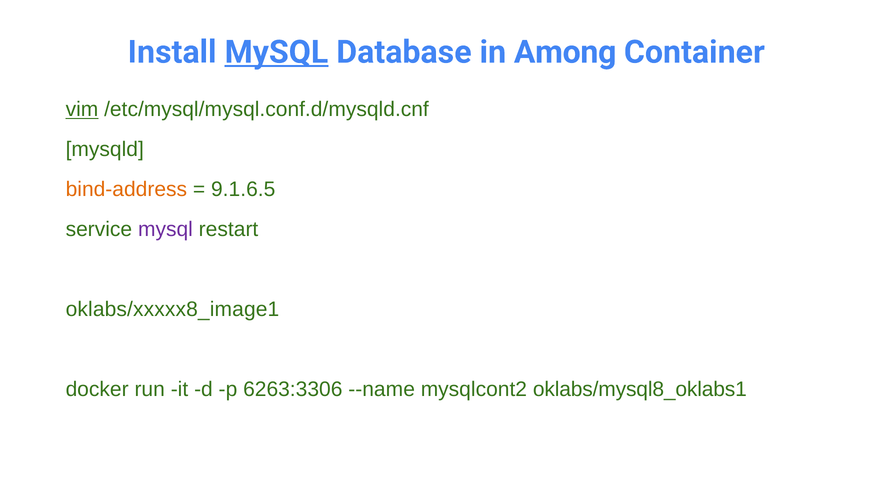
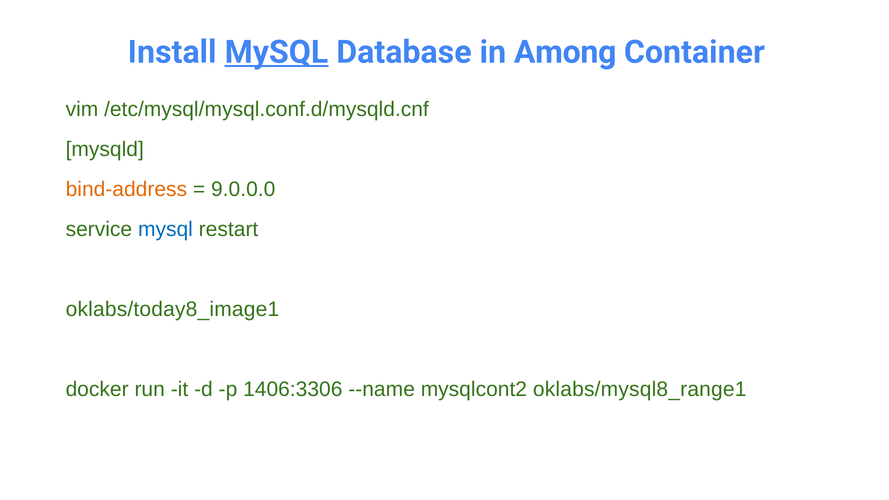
vim underline: present -> none
9.1.6.5: 9.1.6.5 -> 9.0.0.0
mysql at (165, 229) colour: purple -> blue
oklabs/xxxxx8_image1: oklabs/xxxxx8_image1 -> oklabs/today8_image1
6263:3306: 6263:3306 -> 1406:3306
oklabs/mysql8_oklabs1: oklabs/mysql8_oklabs1 -> oklabs/mysql8_range1
